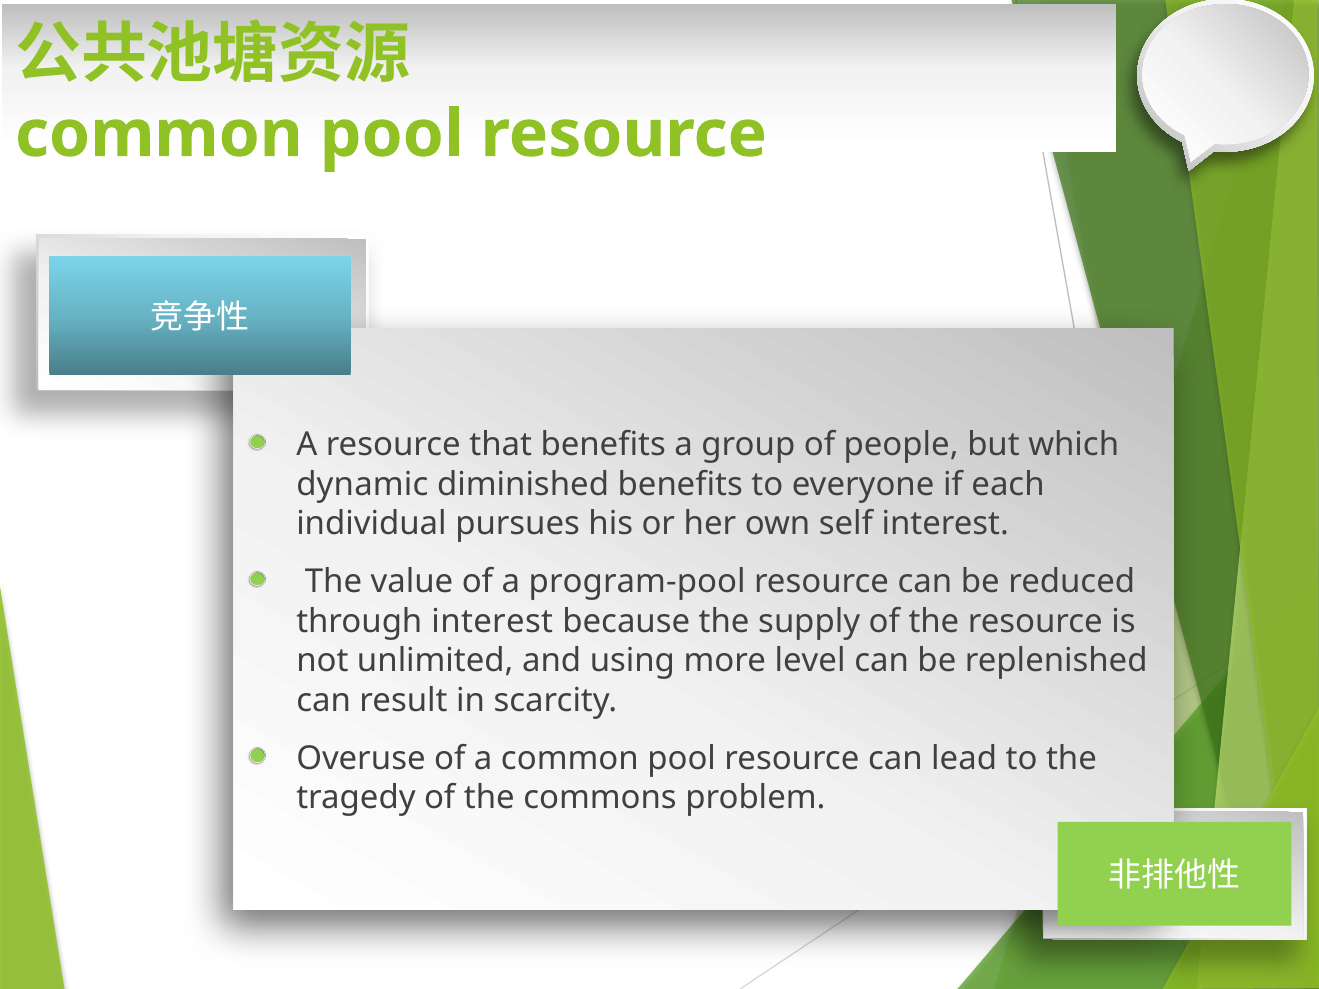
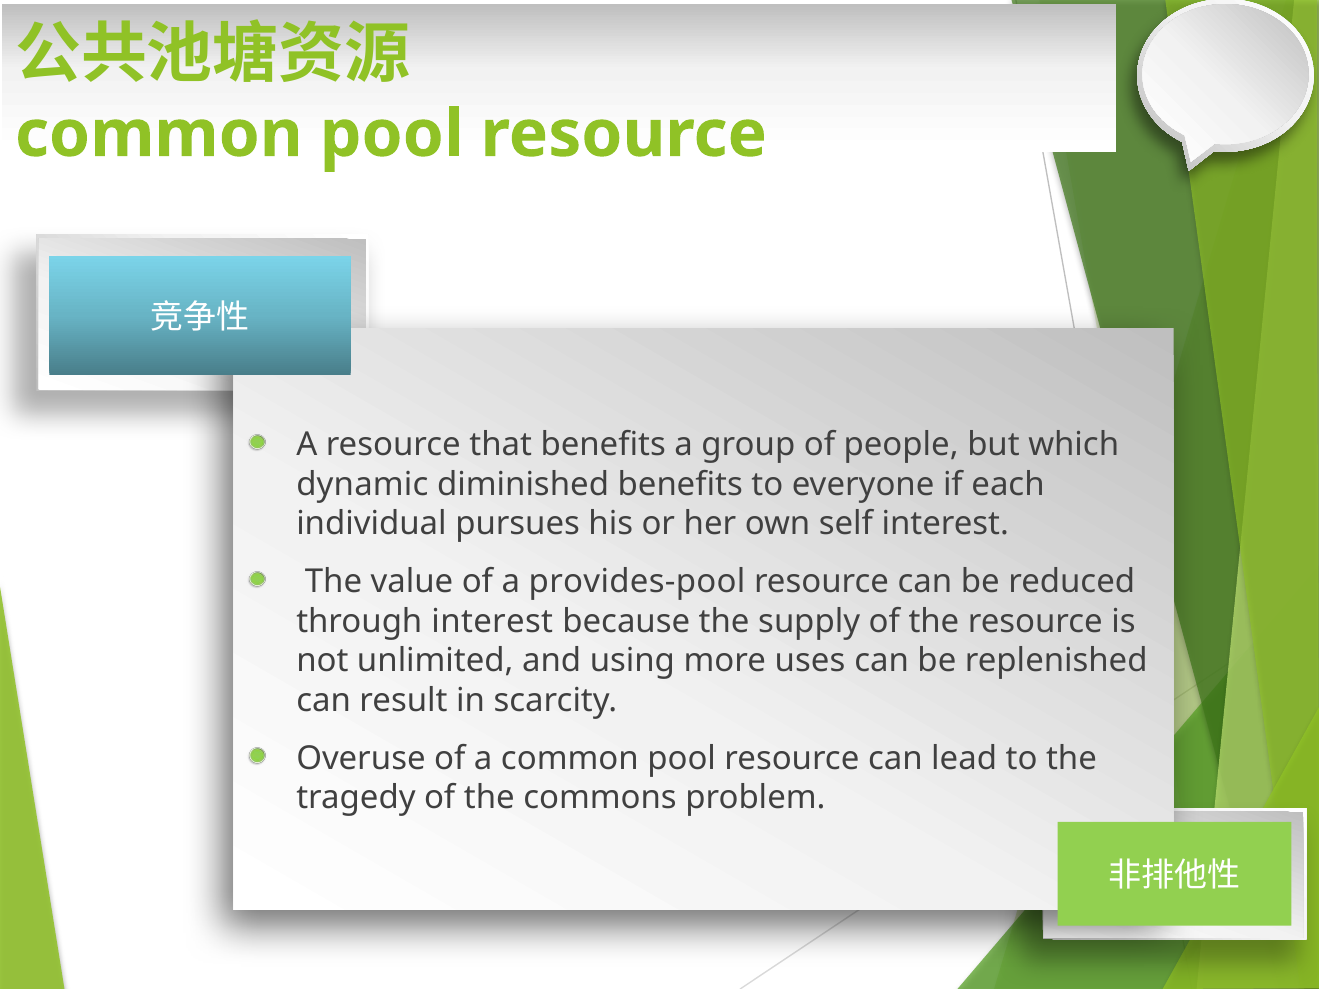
program-pool: program-pool -> provides-pool
level: level -> uses
